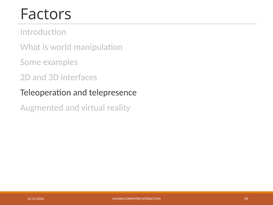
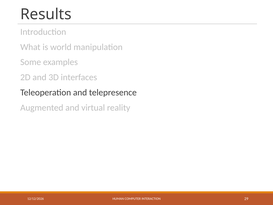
Factors: Factors -> Results
